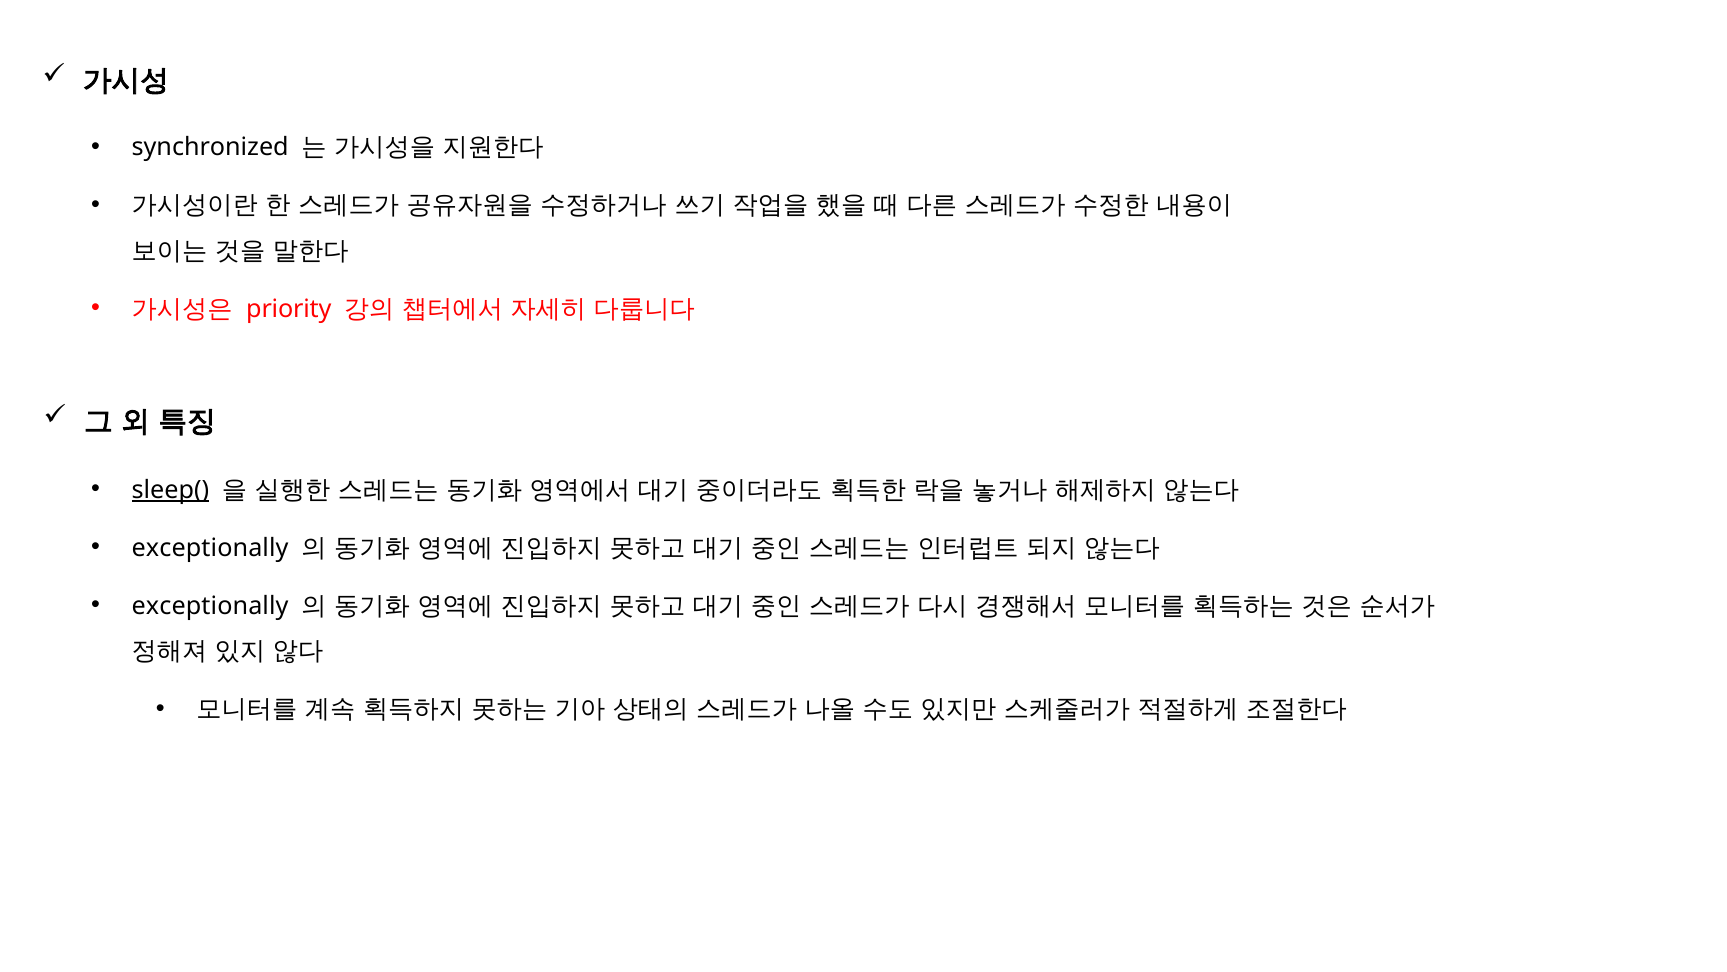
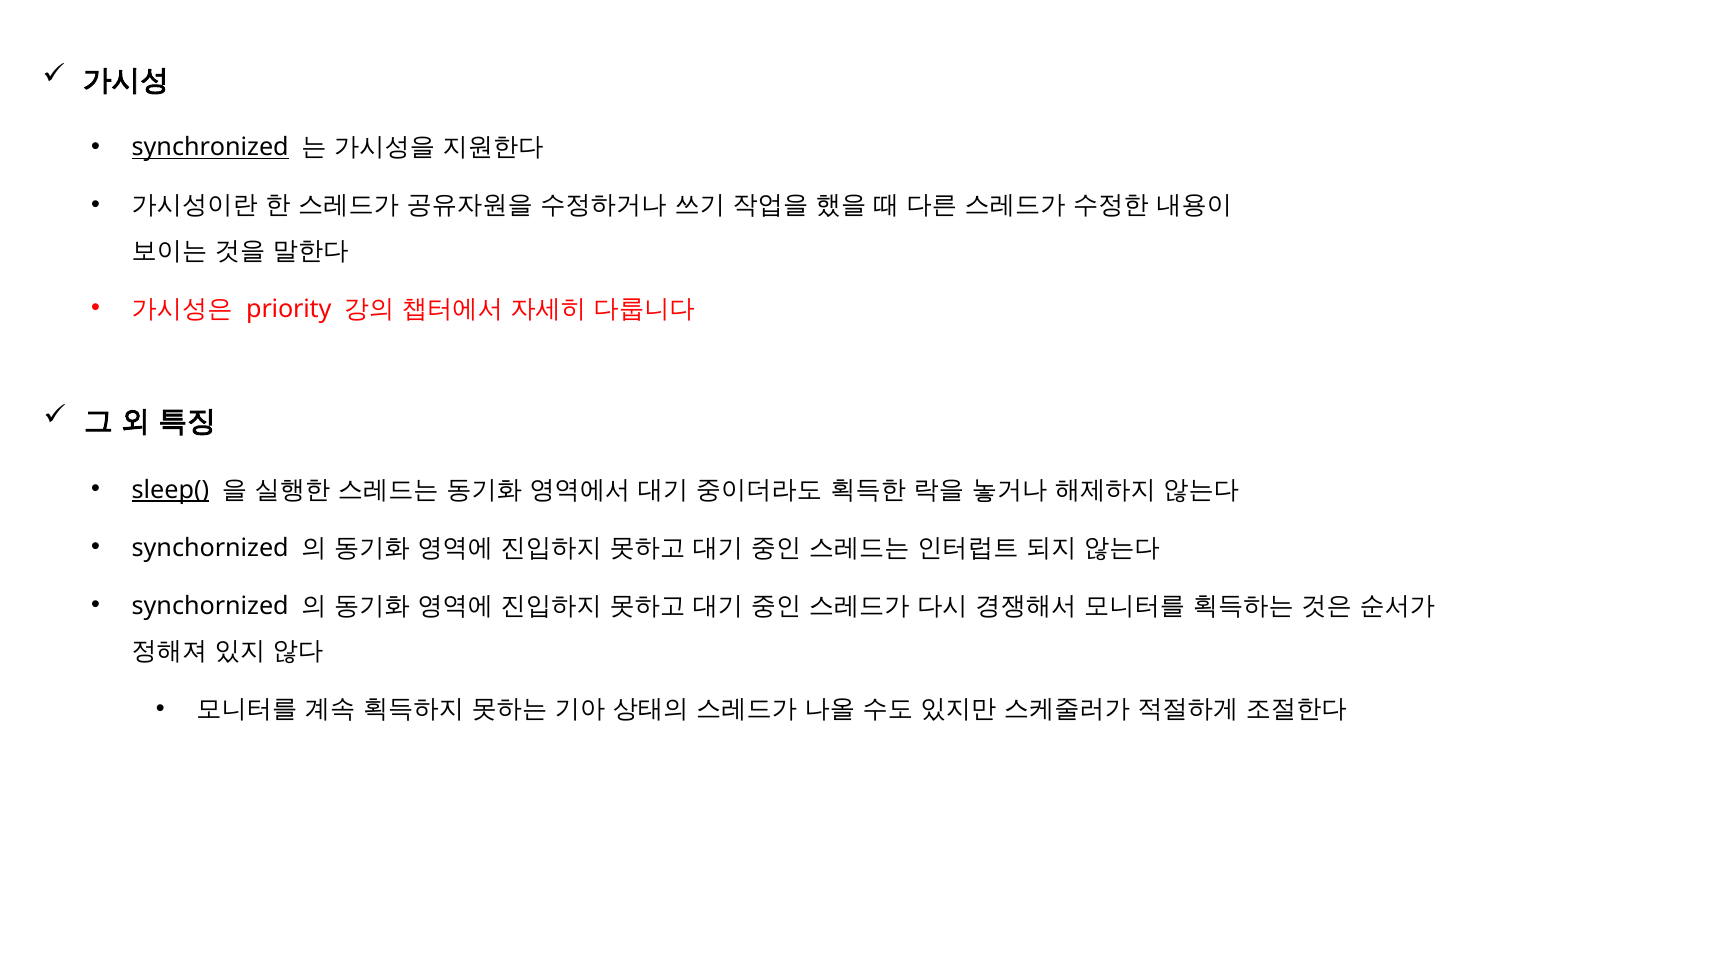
synchronized underline: none -> present
exceptionally at (210, 548): exceptionally -> synchornized
exceptionally at (210, 606): exceptionally -> synchornized
